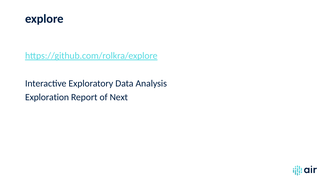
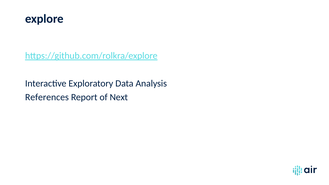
Exploration: Exploration -> References
